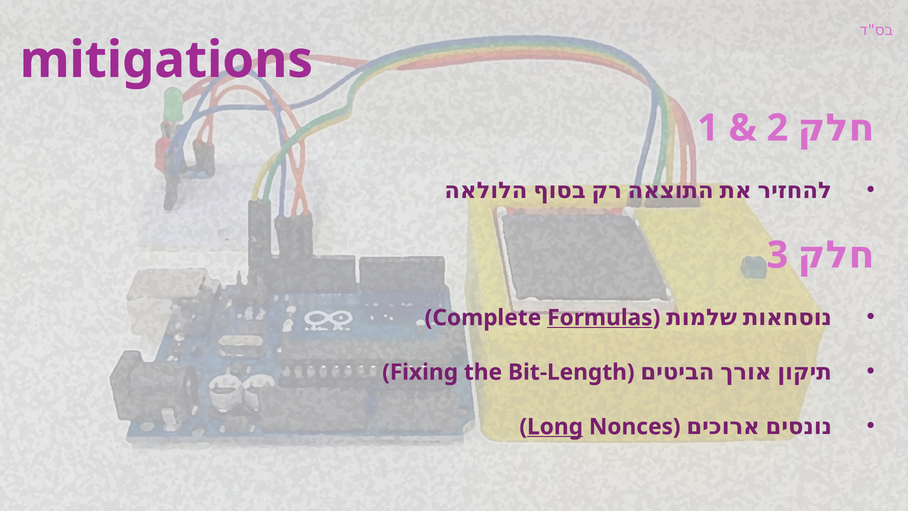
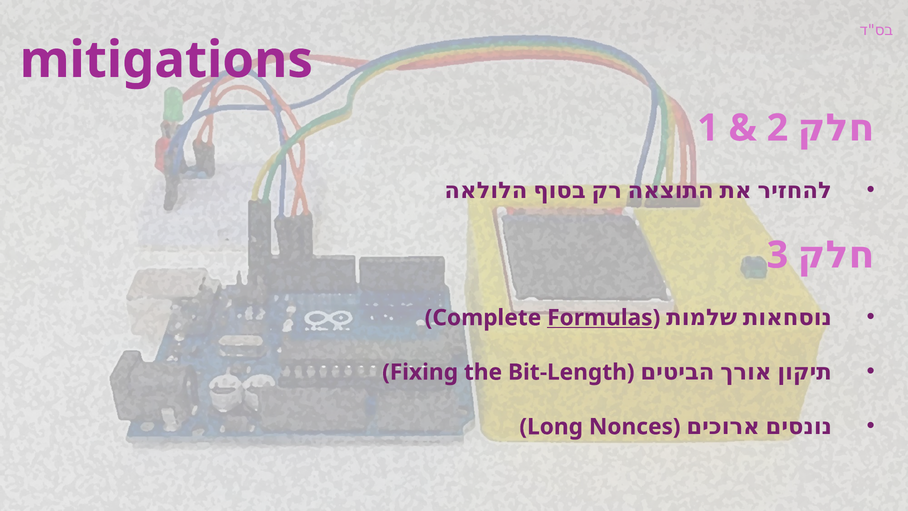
Long underline: present -> none
